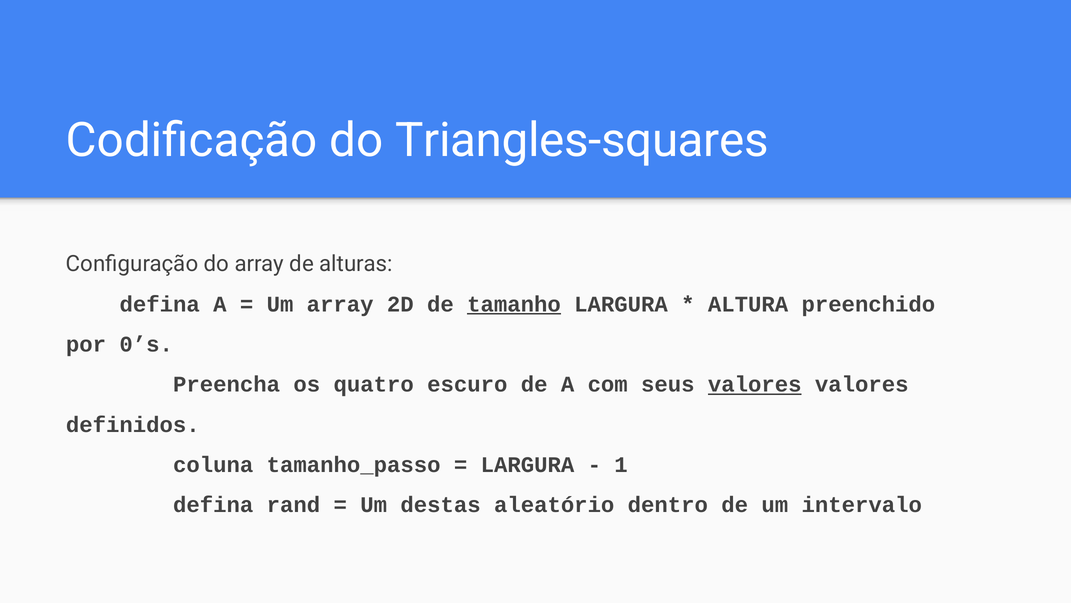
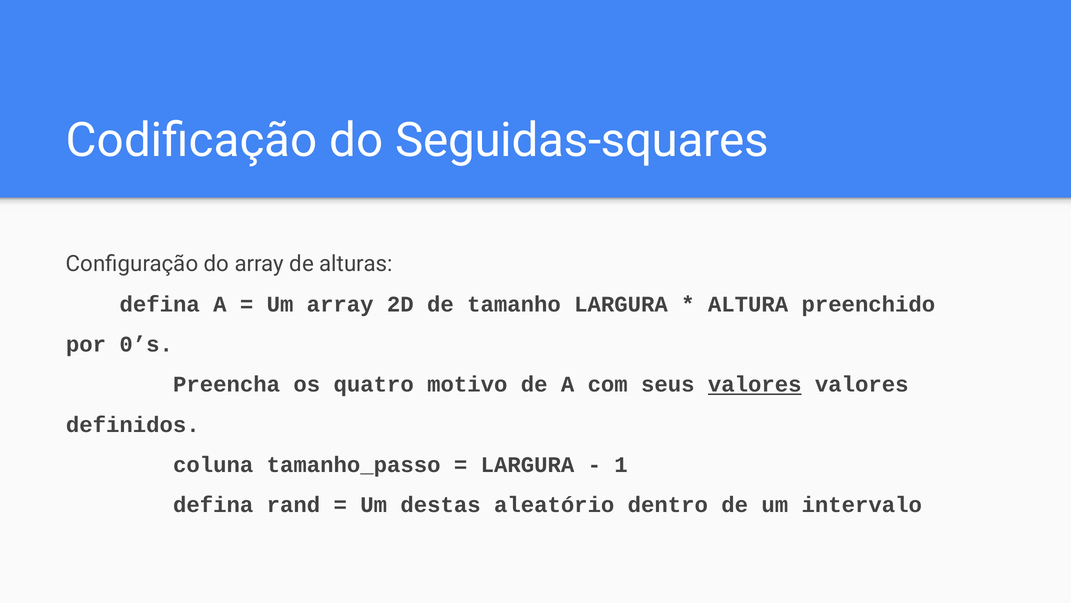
Triangles-squares: Triangles-squares -> Seguidas-squares
tamanho underline: present -> none
escuro: escuro -> motivo
